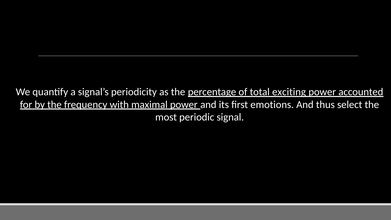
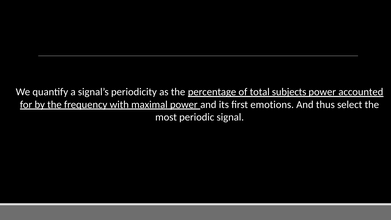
exciting: exciting -> subjects
